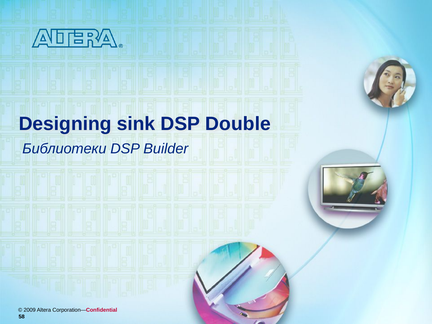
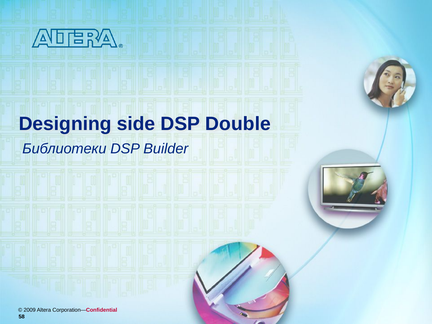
sink: sink -> side
